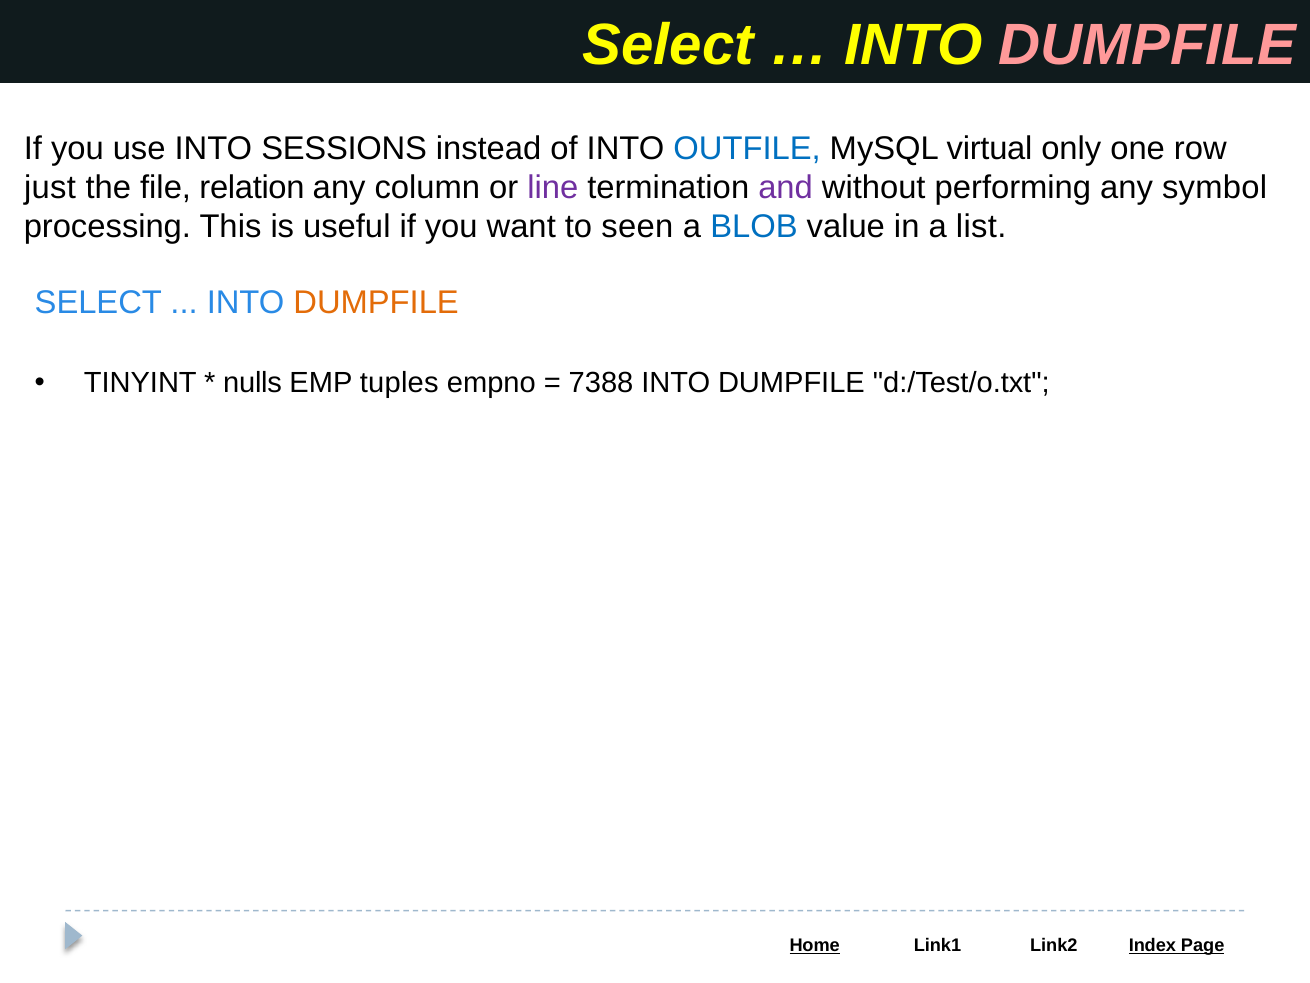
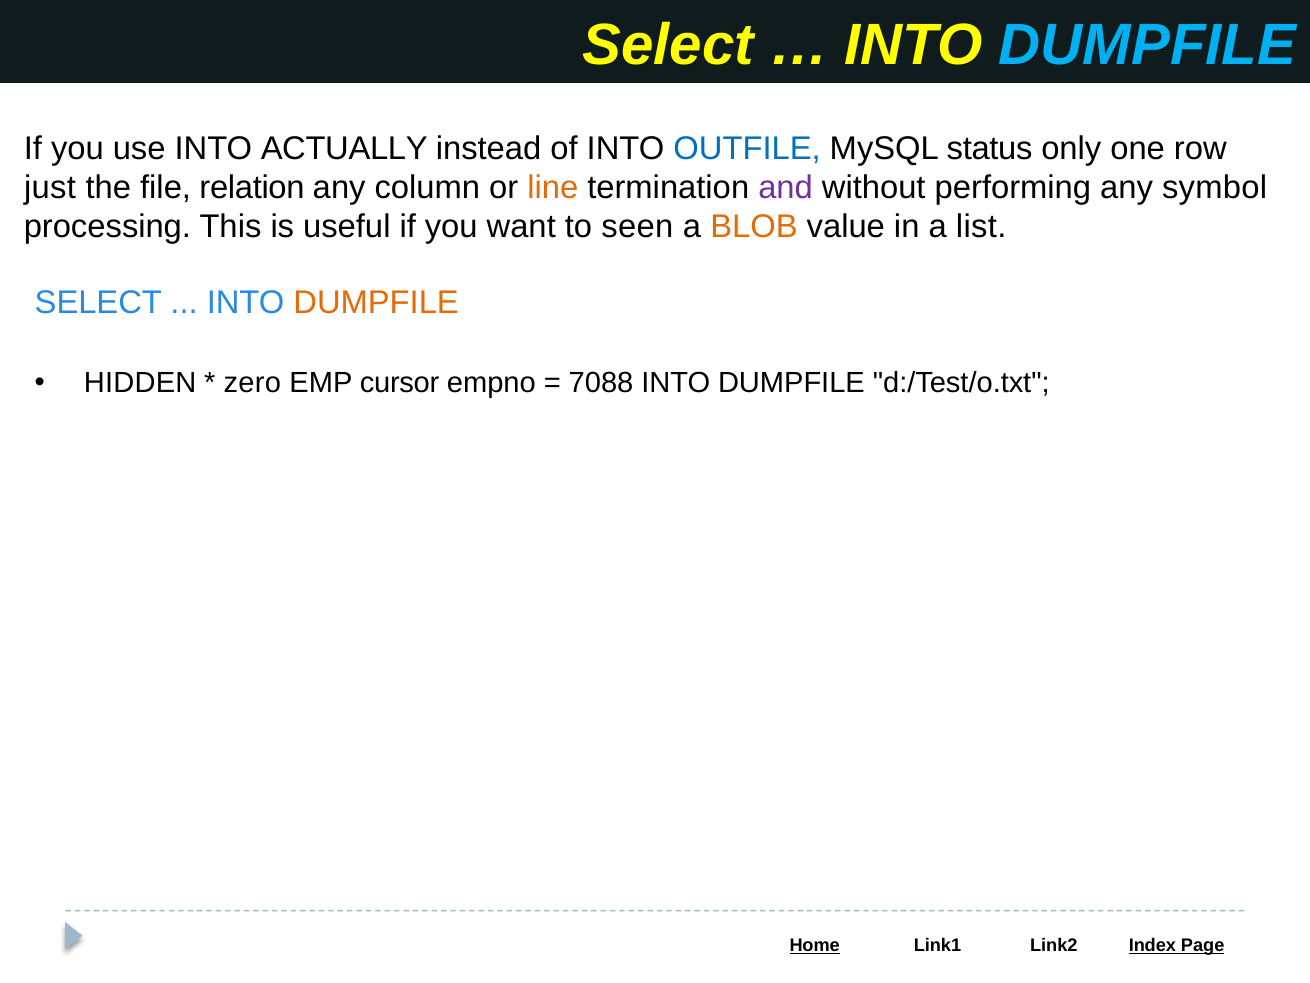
DUMPFILE at (1148, 45) colour: pink -> light blue
SESSIONS: SESSIONS -> ACTUALLY
virtual: virtual -> status
line colour: purple -> orange
BLOB colour: blue -> orange
TINYINT: TINYINT -> HIDDEN
nulls: nulls -> zero
tuples: tuples -> cursor
7388: 7388 -> 7088
